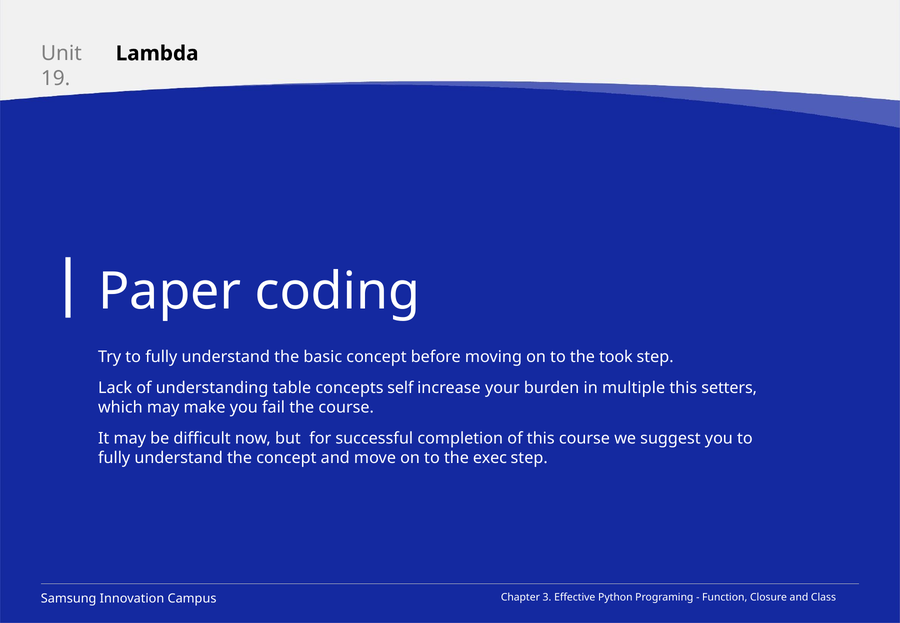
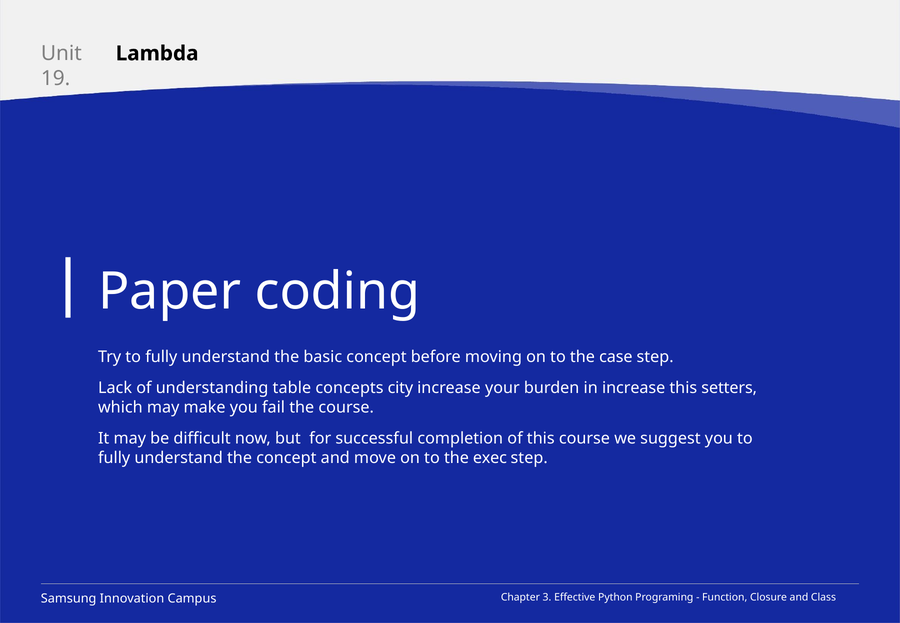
took: took -> case
self: self -> city
in multiple: multiple -> increase
